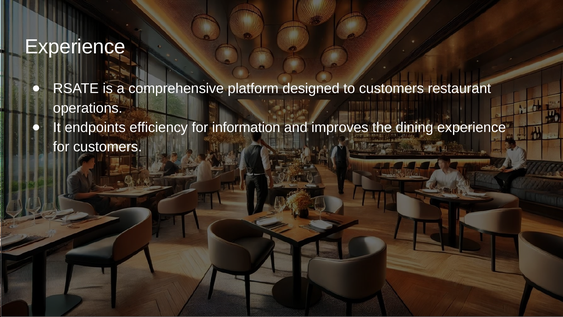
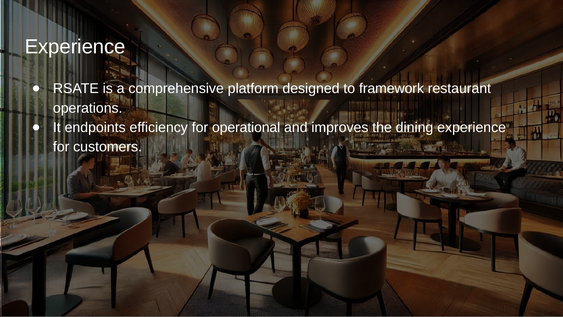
to customers: customers -> framework
information: information -> operational
